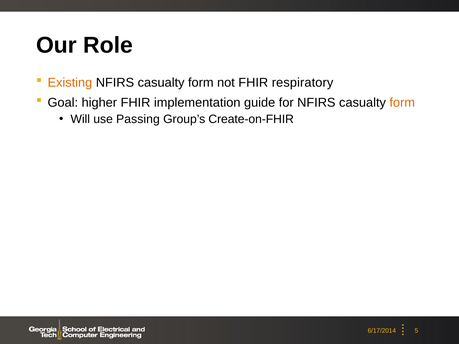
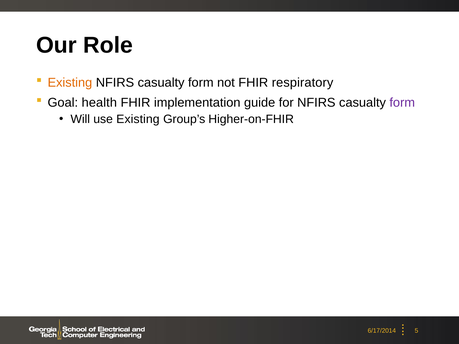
higher: higher -> health
form at (402, 103) colour: orange -> purple
use Passing: Passing -> Existing
Create-on-FHIR: Create-on-FHIR -> Higher-on-FHIR
